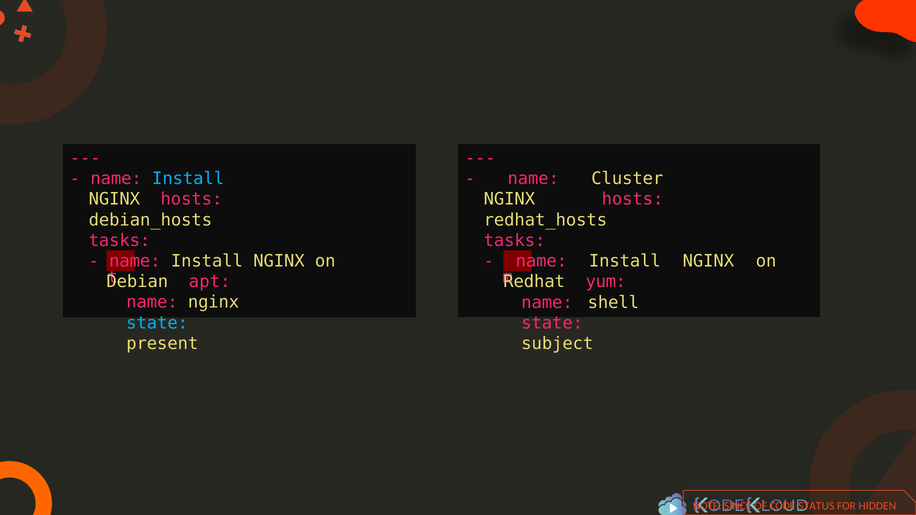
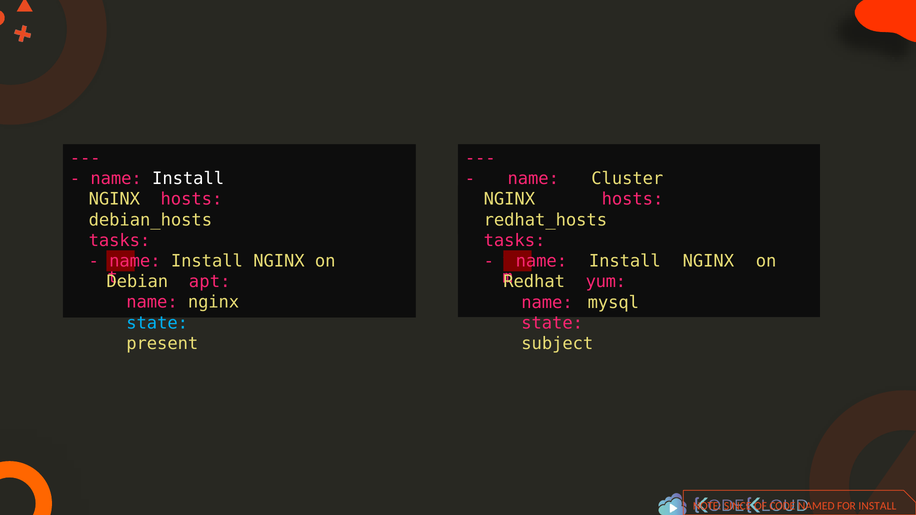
Install at (188, 179) colour: light blue -> white
shell: shell -> mysql
STATUS: STATUS -> NAMED
FOR HIDDEN: HIDDEN -> INSTALL
